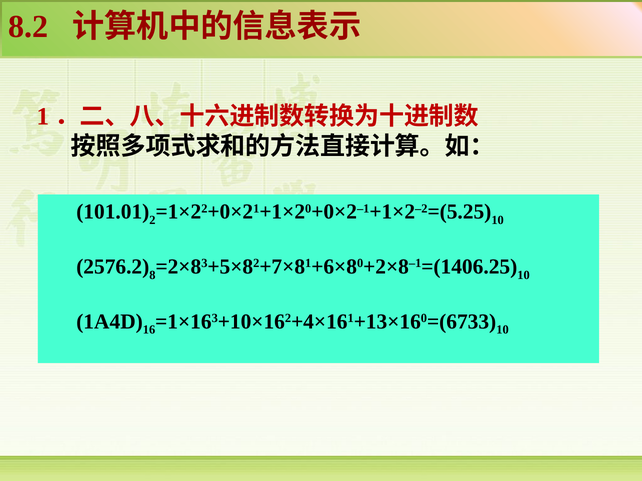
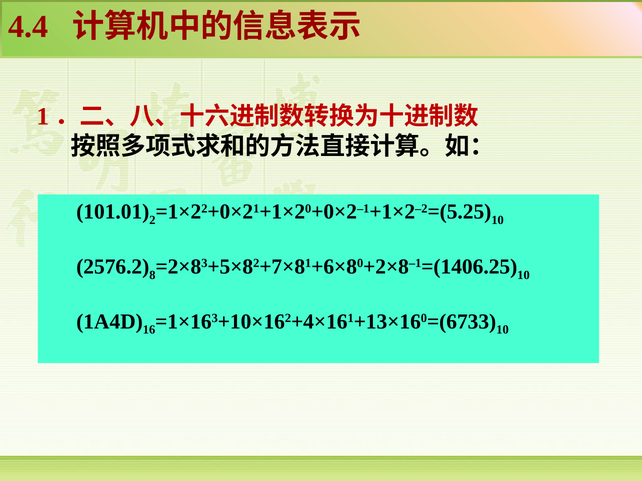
8.2: 8.2 -> 4.4
